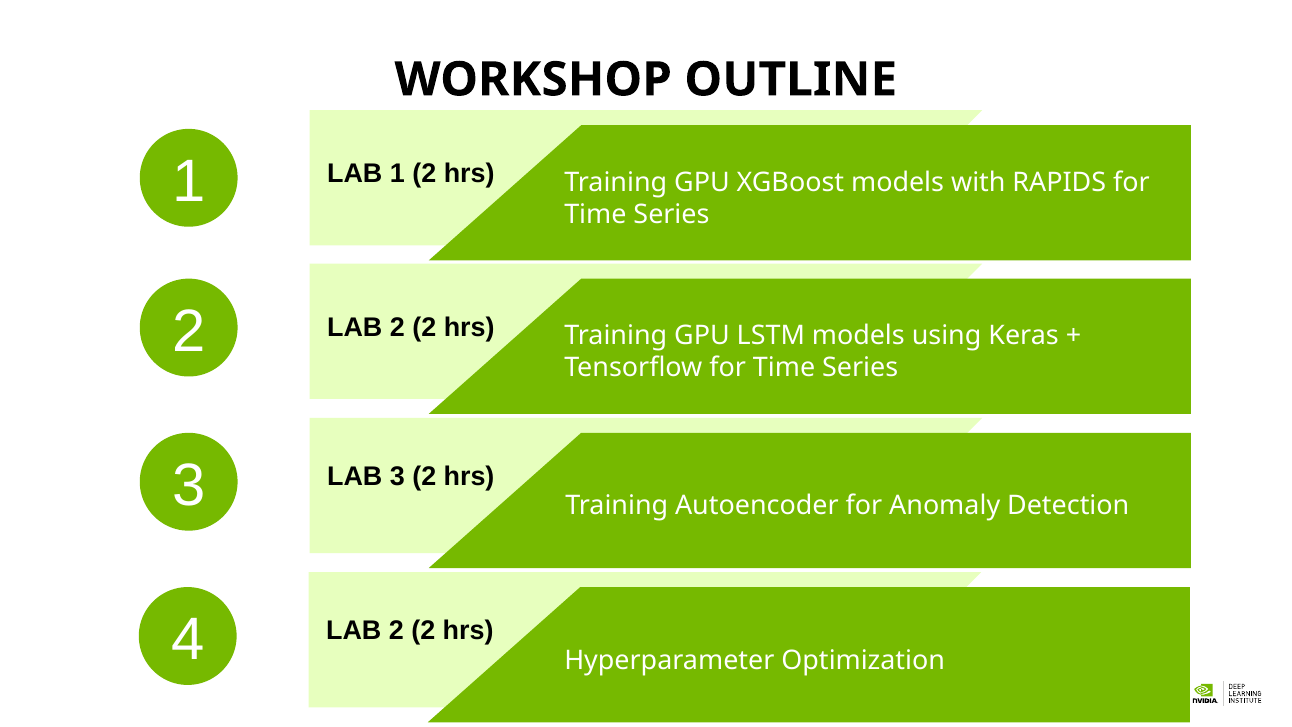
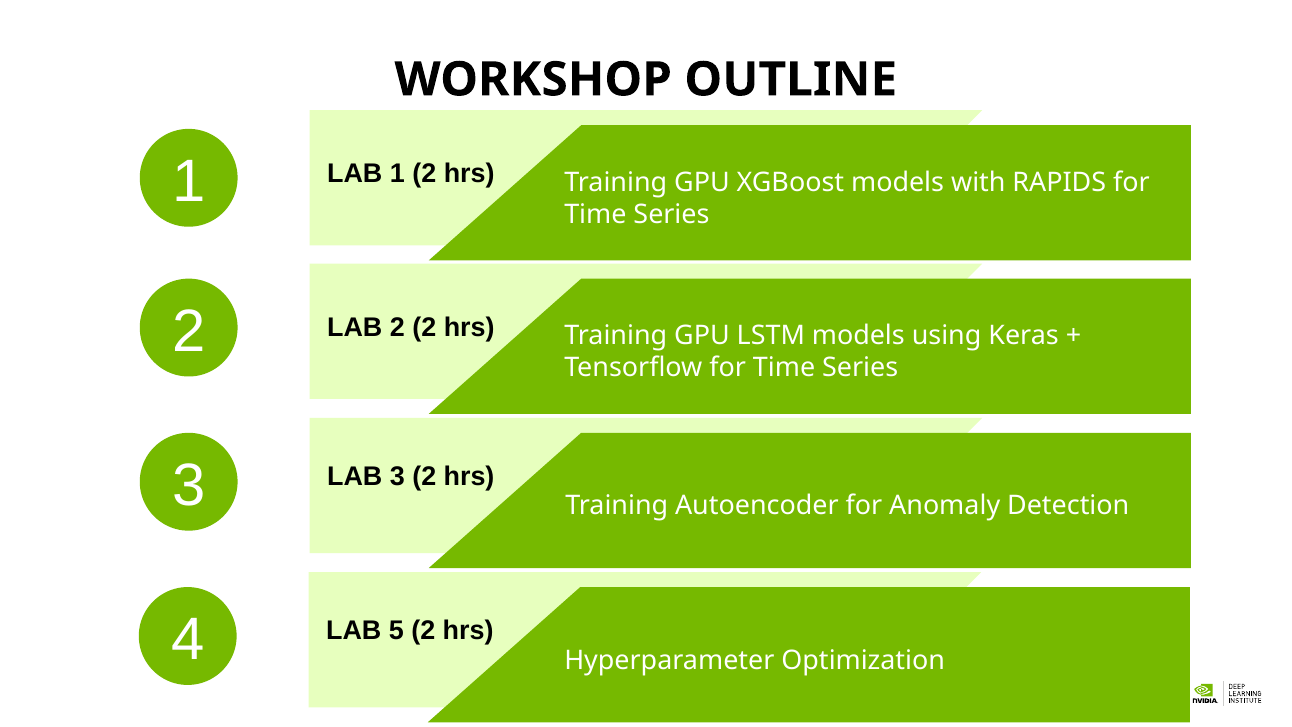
2 at (396, 631): 2 -> 5
